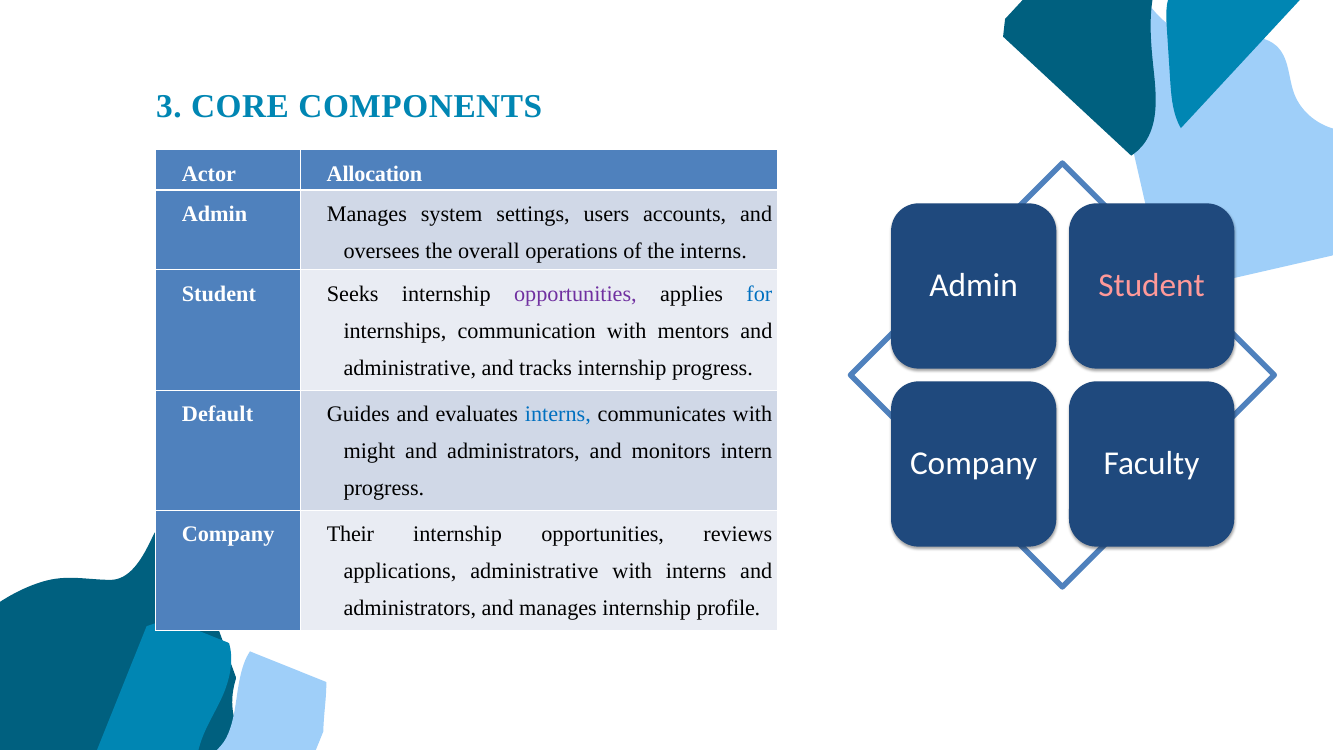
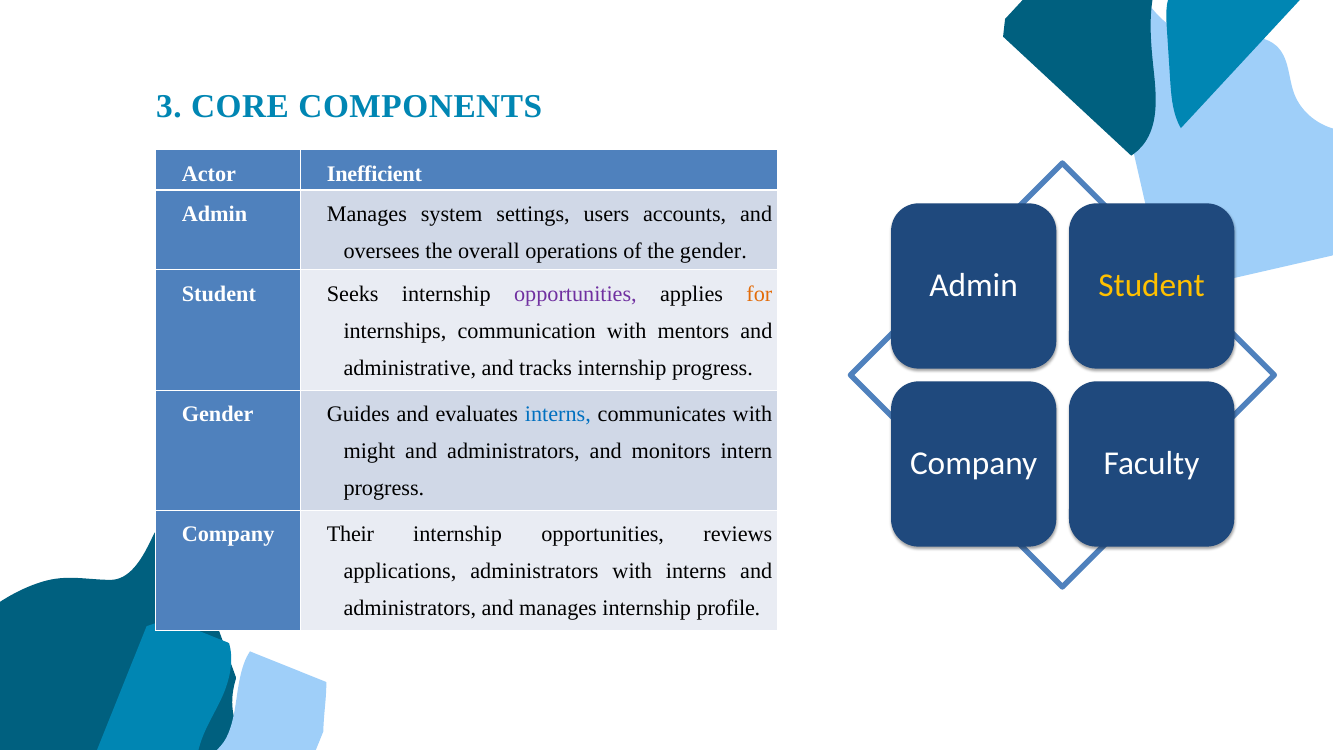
Allocation: Allocation -> Inefficient
the interns: interns -> gender
Student at (1152, 286) colour: pink -> yellow
for colour: blue -> orange
Default at (218, 415): Default -> Gender
applications administrative: administrative -> administrators
